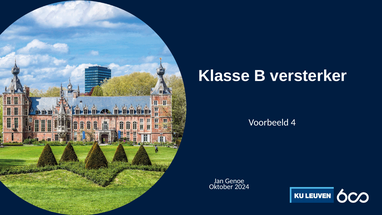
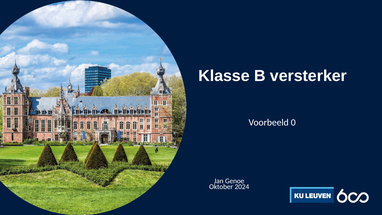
4: 4 -> 0
